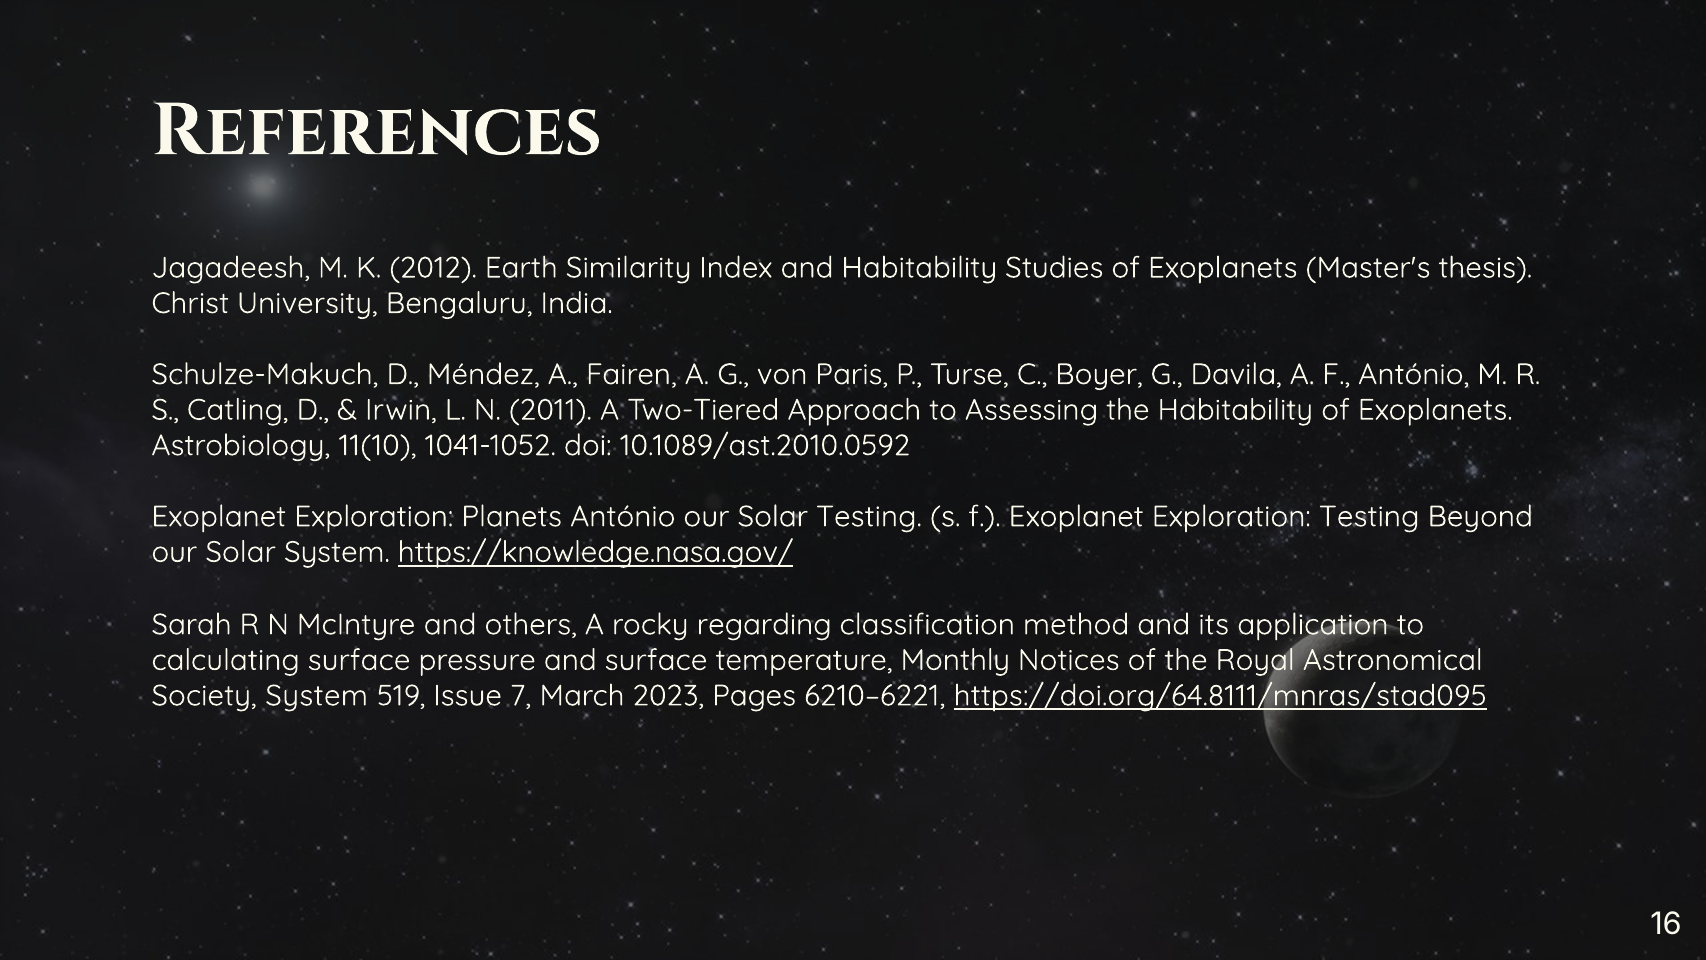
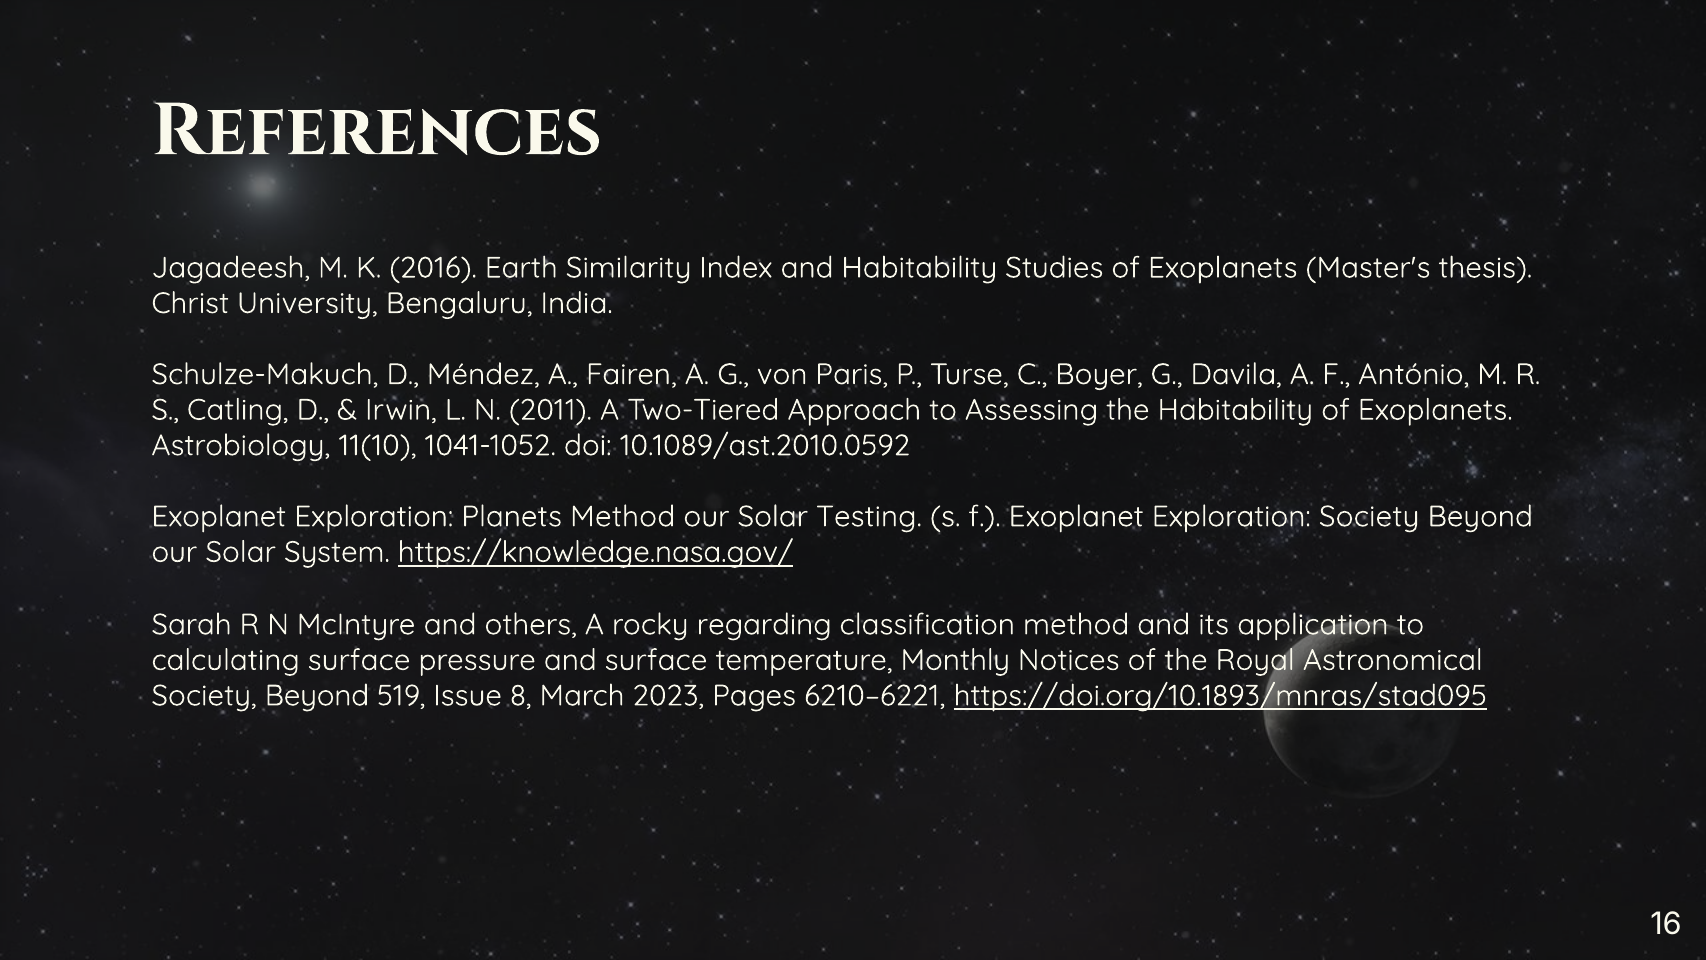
2012: 2012 -> 2016
Planets António: António -> Method
Exploration Testing: Testing -> Society
System at (317, 695): System -> Beyond
7: 7 -> 8
https://doi.org/64.8111/mnras/stad095: https://doi.org/64.8111/mnras/stad095 -> https://doi.org/10.1893/mnras/stad095
